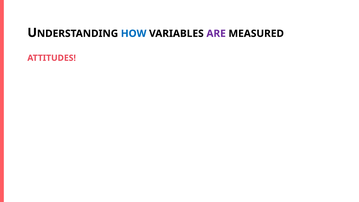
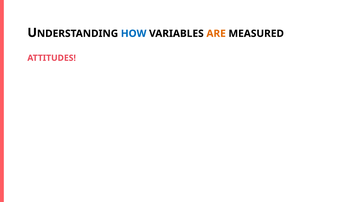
ARE colour: purple -> orange
